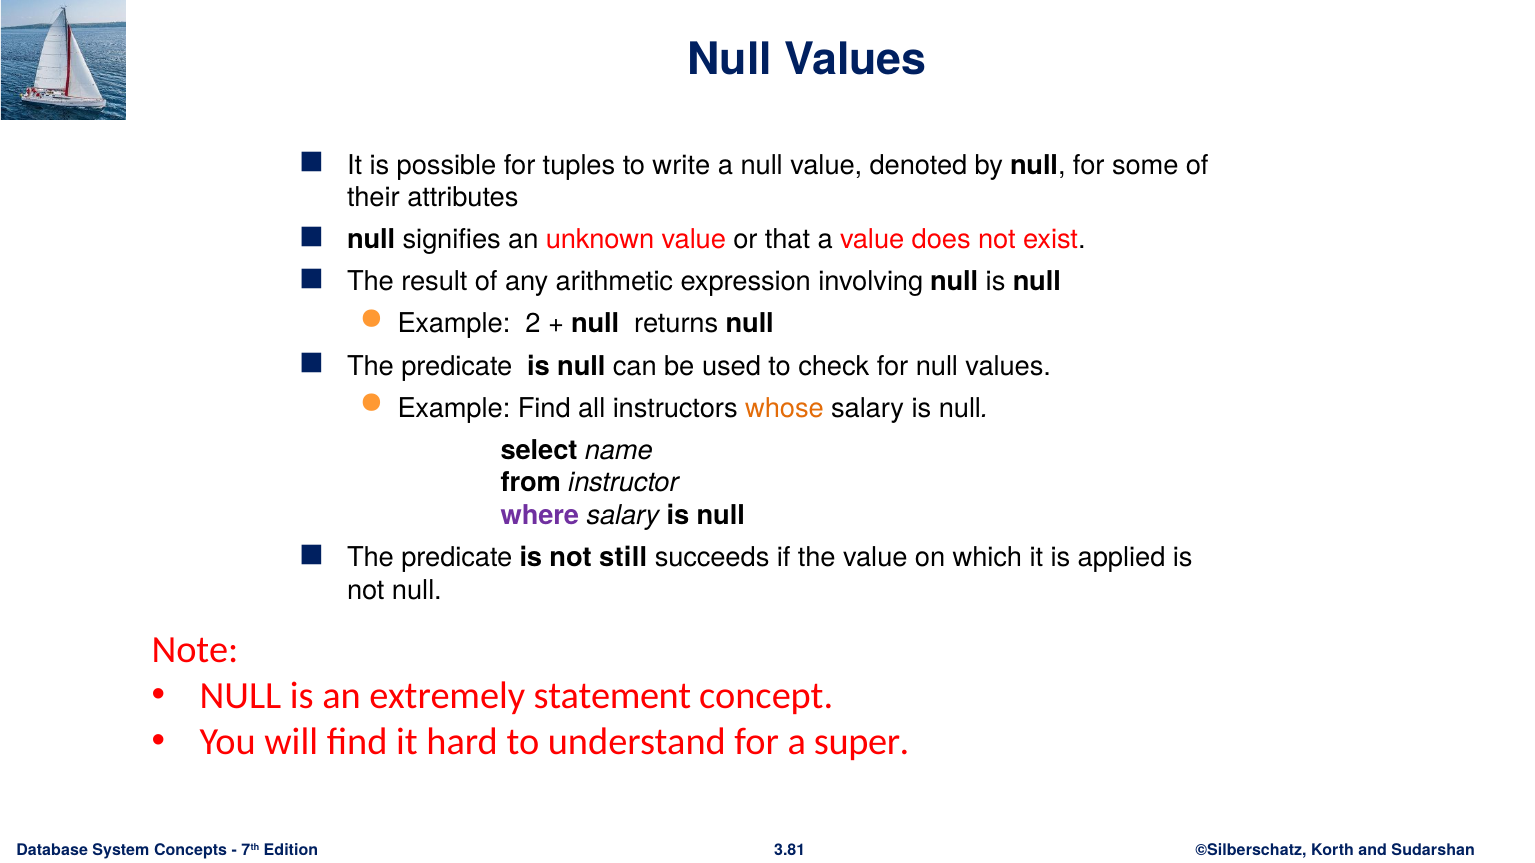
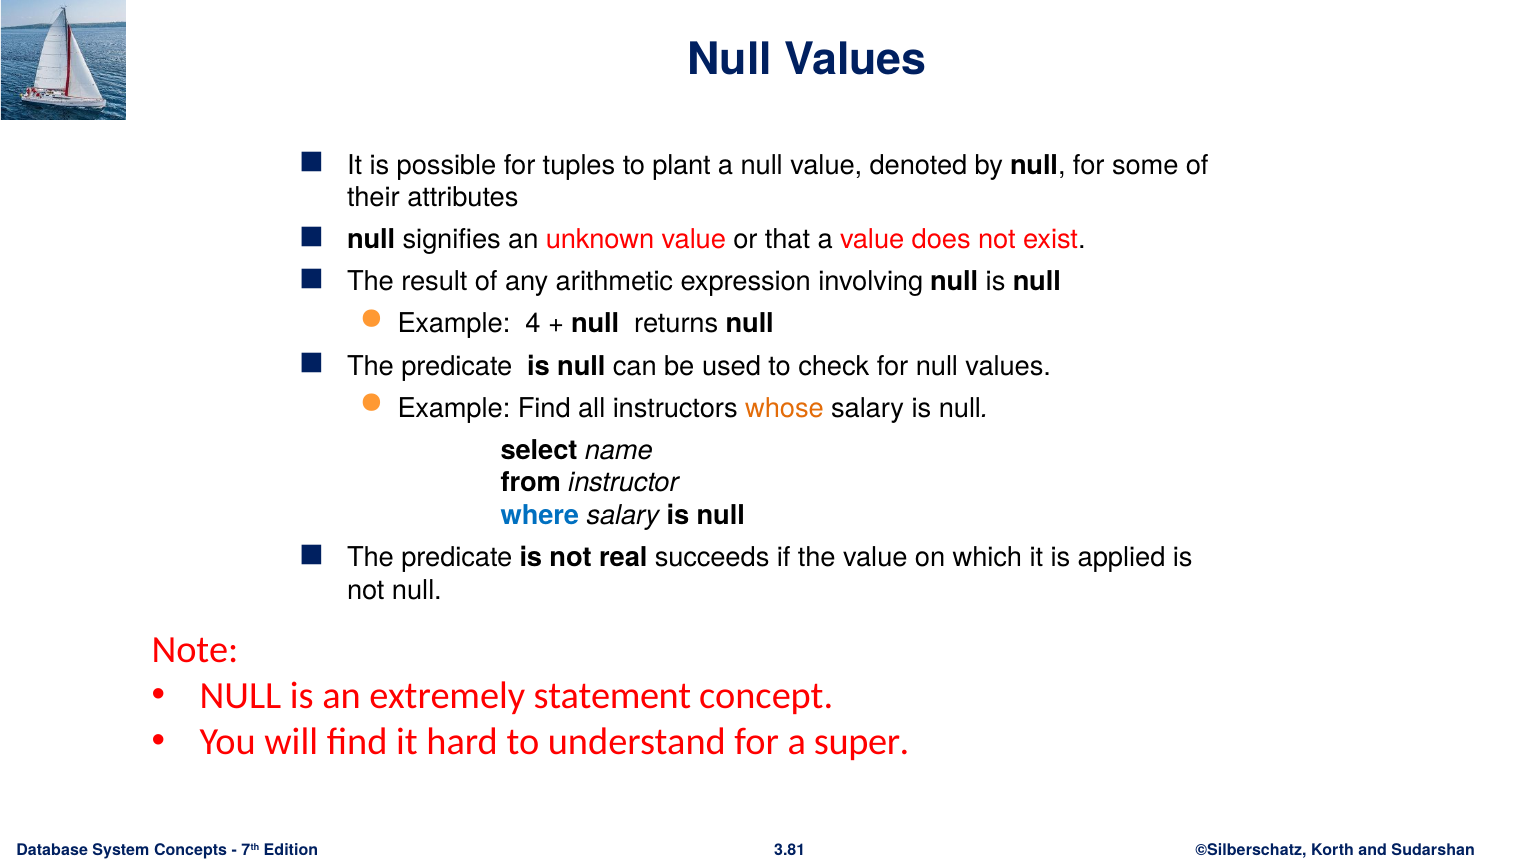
write: write -> plant
2: 2 -> 4
where colour: purple -> blue
still: still -> real
